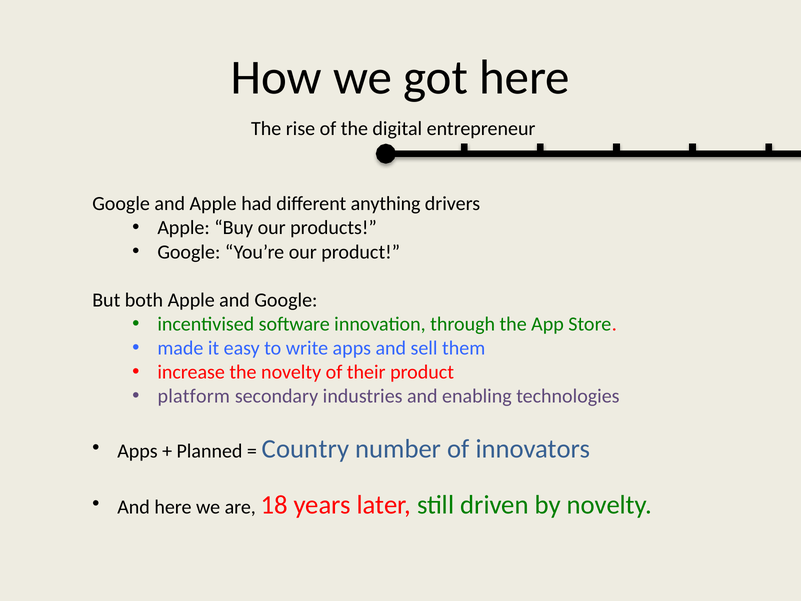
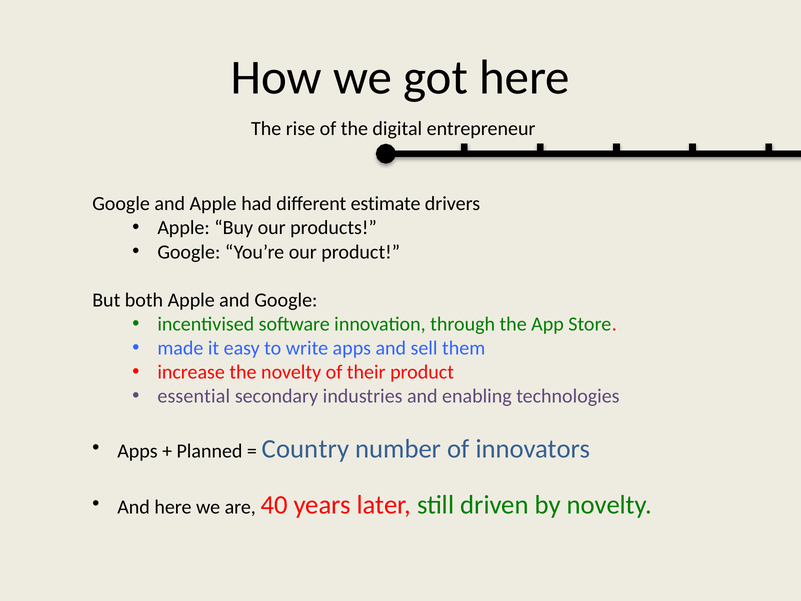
anything: anything -> estimate
platform: platform -> essential
18: 18 -> 40
